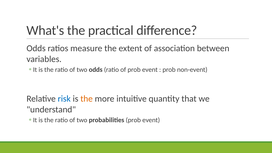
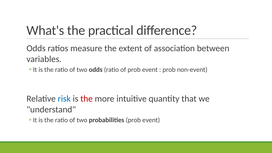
the at (87, 99) colour: orange -> red
